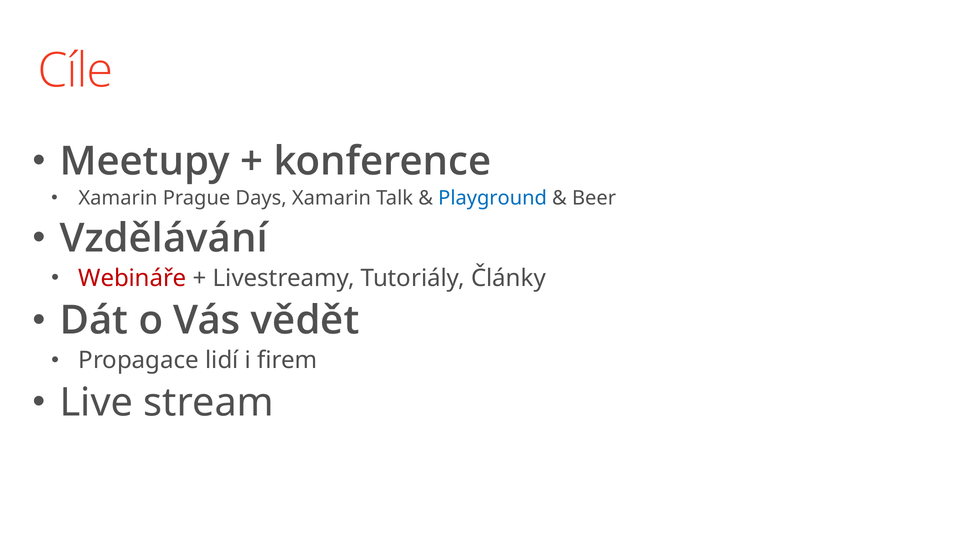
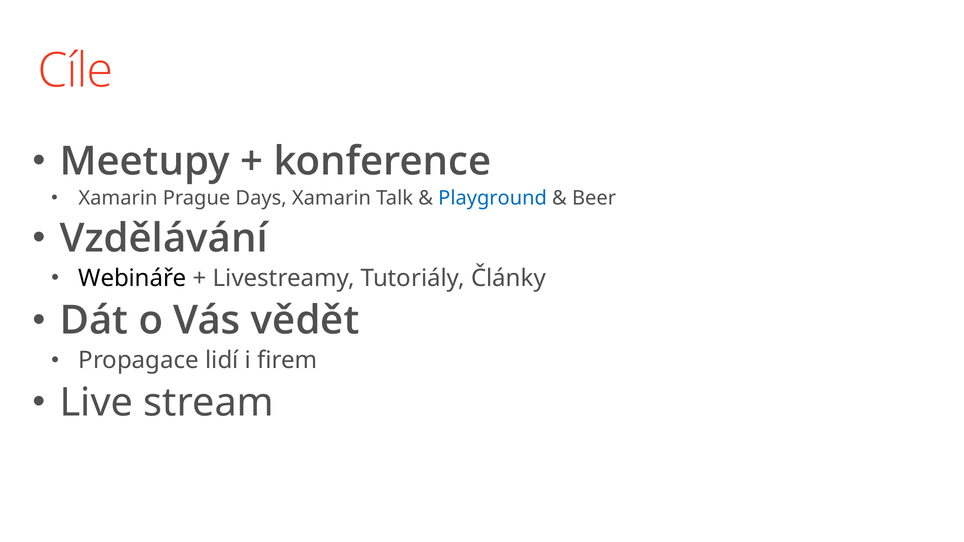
Webináře colour: red -> black
